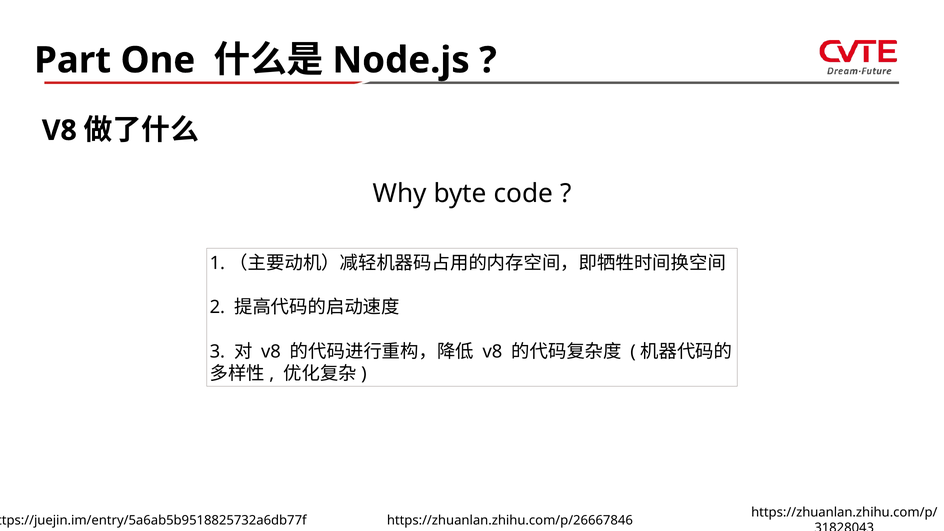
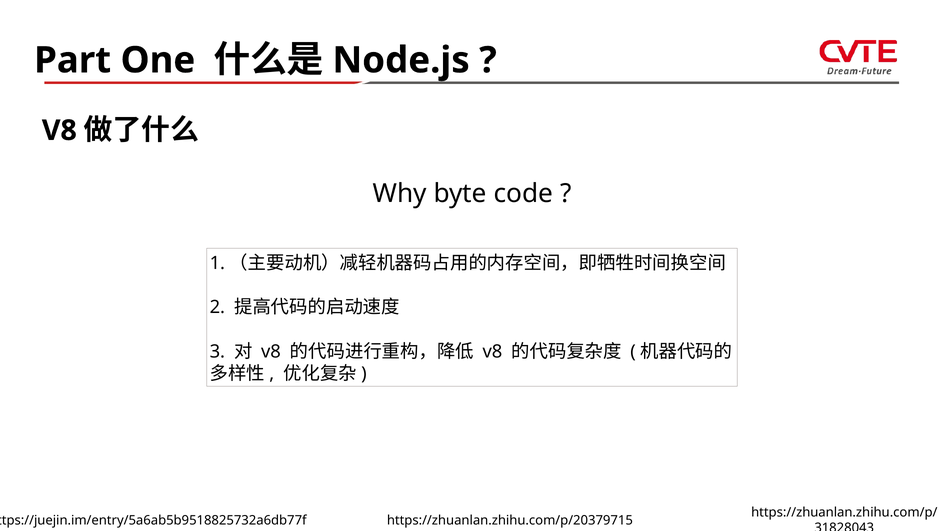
https://zhuanlan.zhihu.com/p/26667846: https://zhuanlan.zhihu.com/p/26667846 -> https://zhuanlan.zhihu.com/p/20379715
